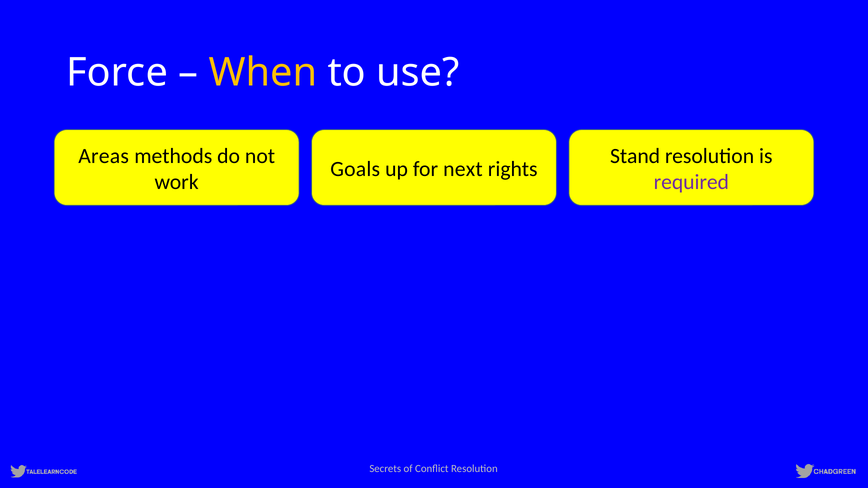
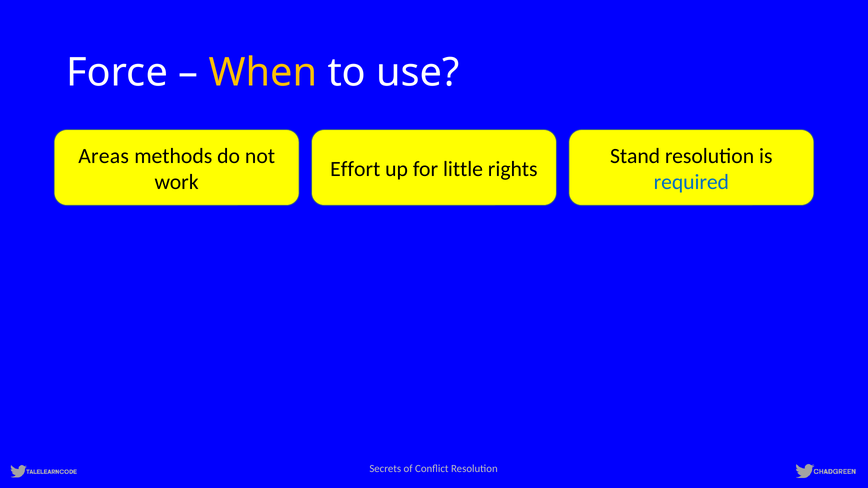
Goals: Goals -> Effort
next: next -> little
required colour: purple -> blue
